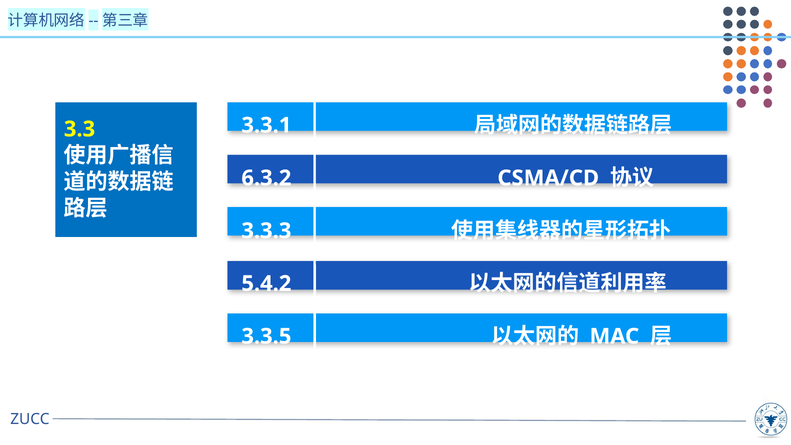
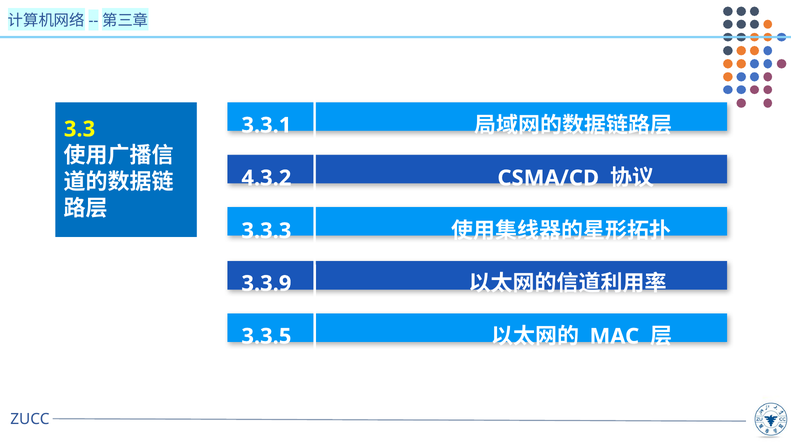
6.3.2: 6.3.2 -> 4.3.2
5.4.2: 5.4.2 -> 3.3.9
